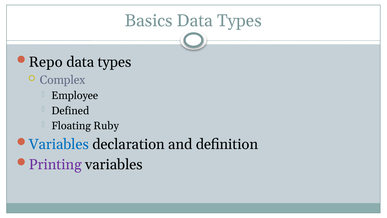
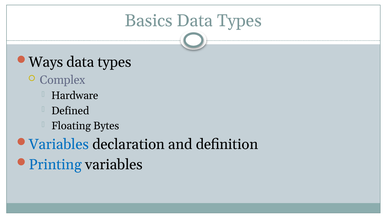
Repo: Repo -> Ways
Employee: Employee -> Hardware
Ruby: Ruby -> Bytes
Printing colour: purple -> blue
